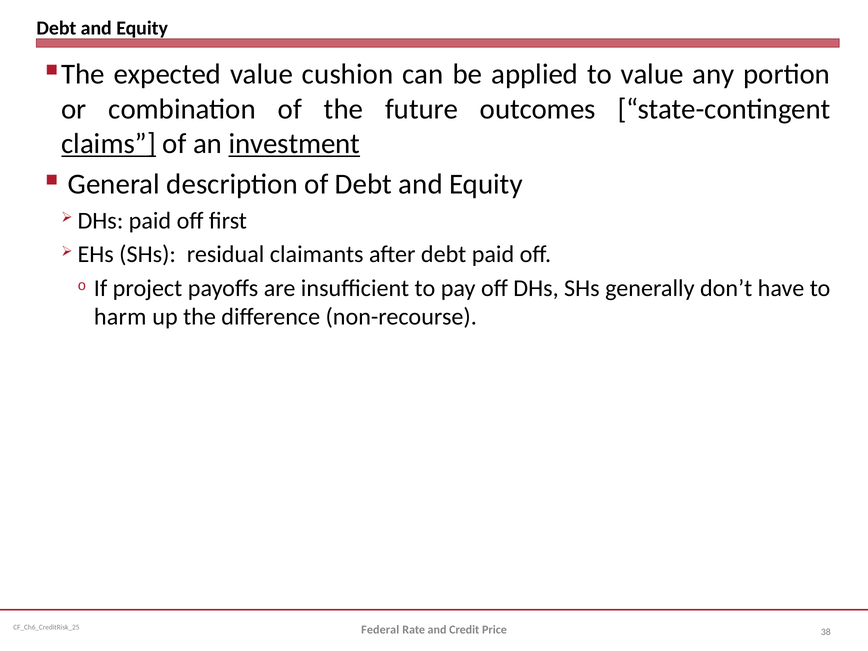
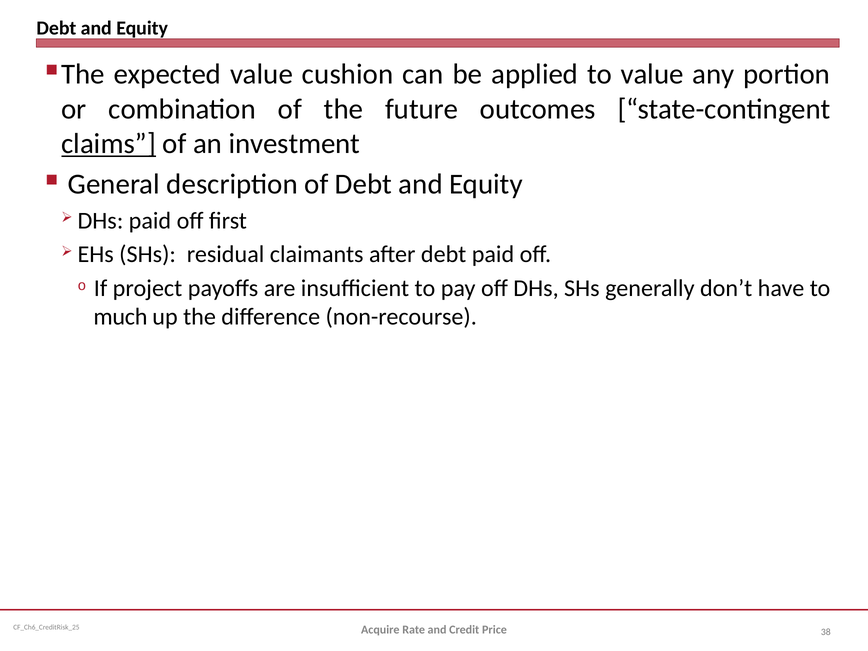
investment underline: present -> none
harm: harm -> much
Federal: Federal -> Acquire
